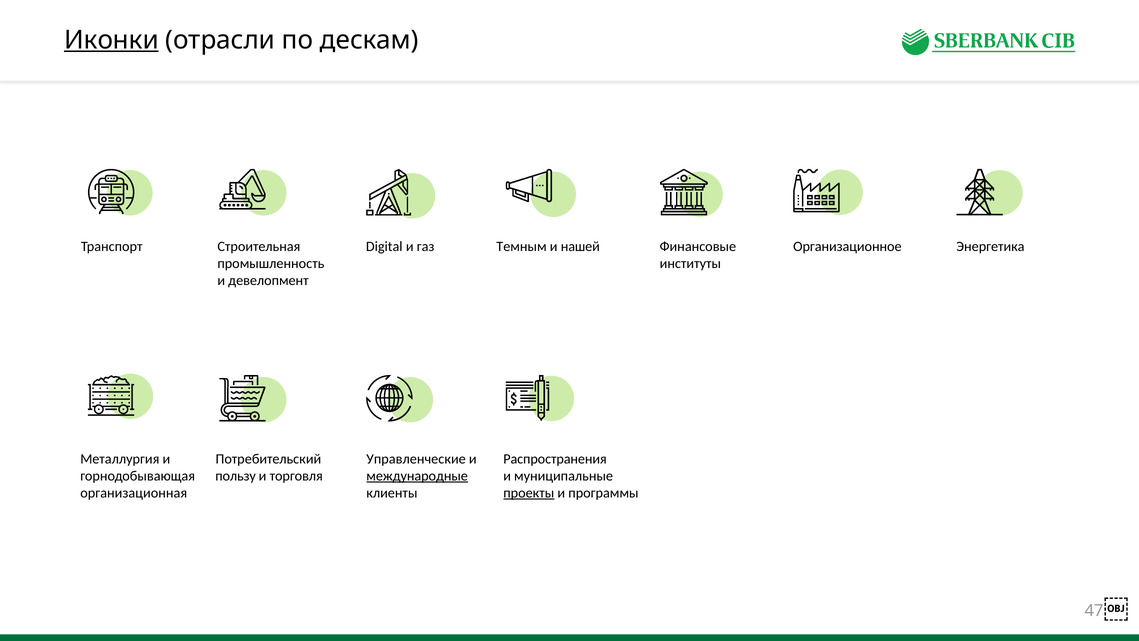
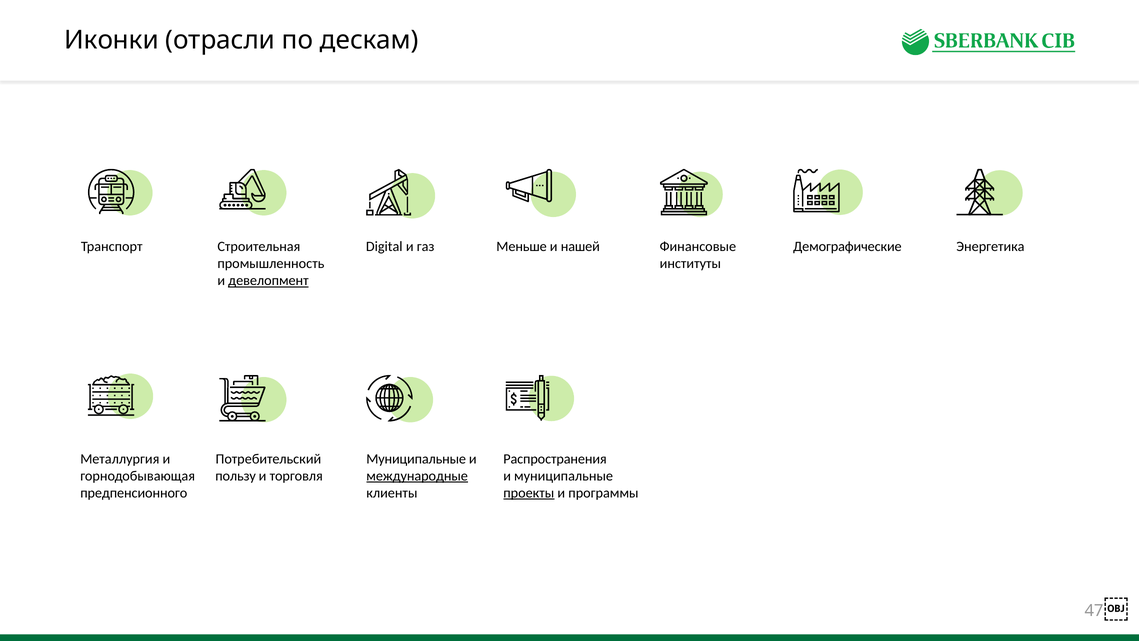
Иконки underline: present -> none
Темным: Темным -> Меньше
Организационное: Организационное -> Демографические
девелопмент underline: none -> present
Управленческие at (416, 459): Управленческие -> Муниципальные
организационная: организационная -> предпенсионного
